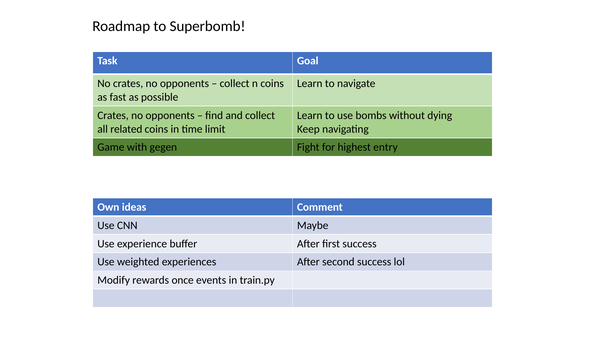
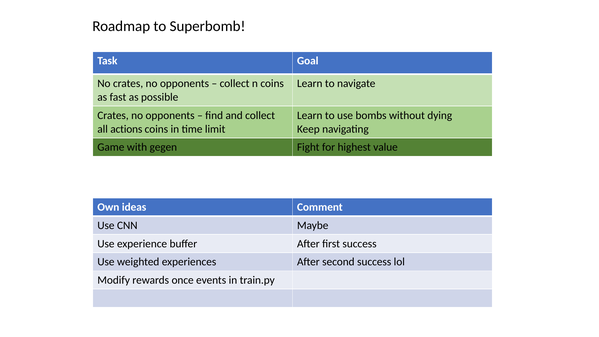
related: related -> actions
entry: entry -> value
